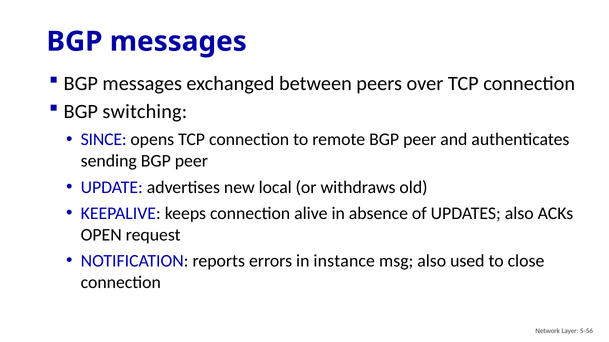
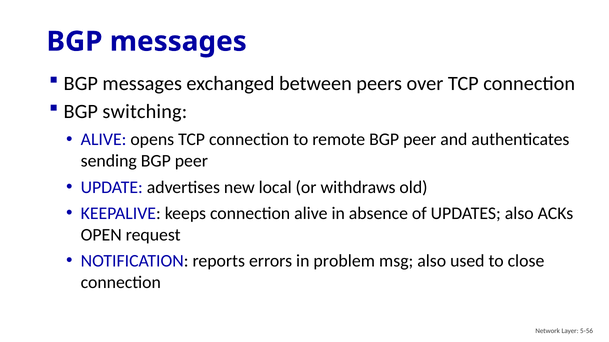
SINCE at (104, 140): SINCE -> ALIVE
instance: instance -> problem
